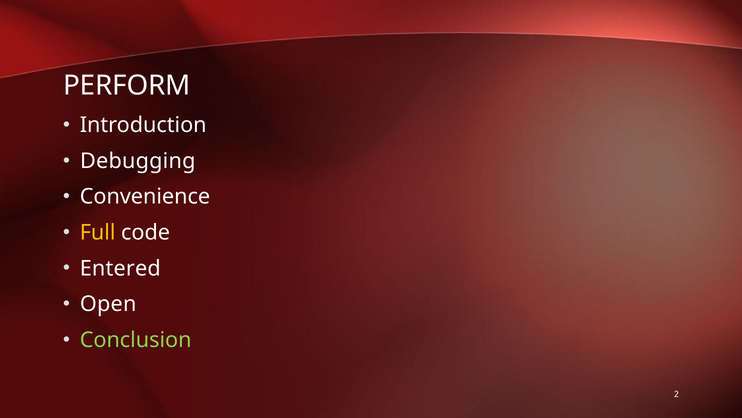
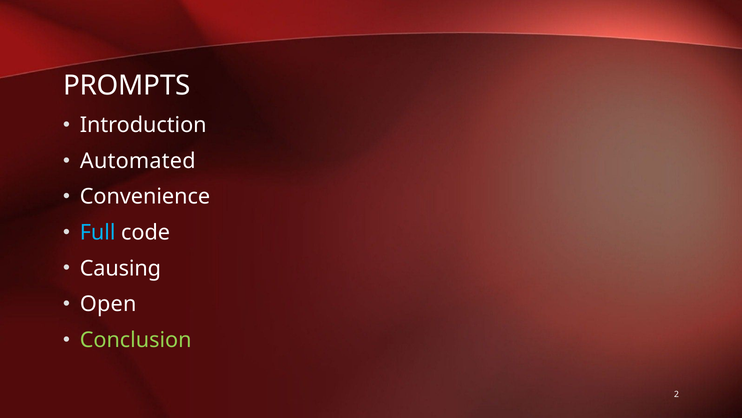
PERFORM: PERFORM -> PROMPTS
Debugging: Debugging -> Automated
Full colour: yellow -> light blue
Entered: Entered -> Causing
